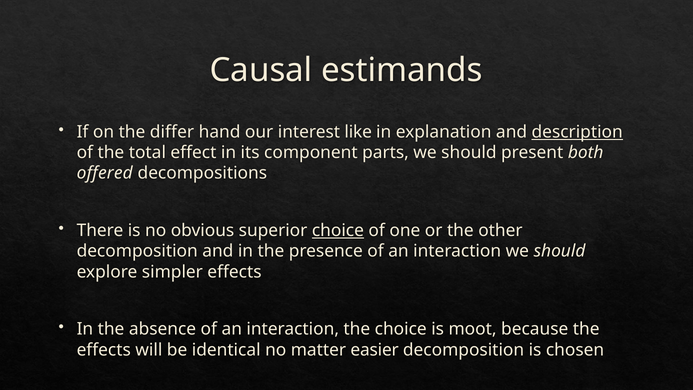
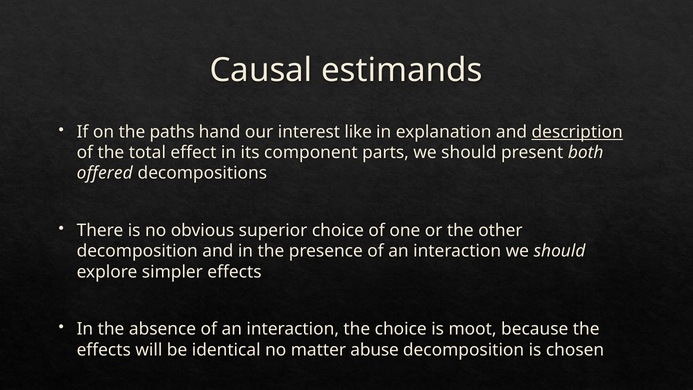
differ: differ -> paths
choice at (338, 231) underline: present -> none
easier: easier -> abuse
